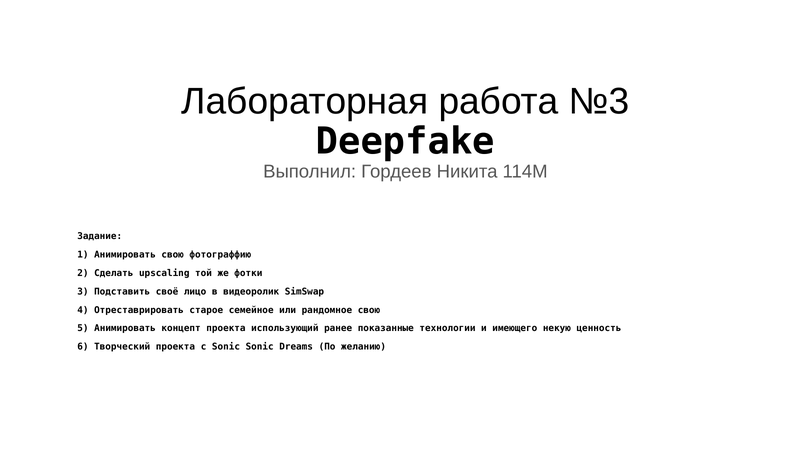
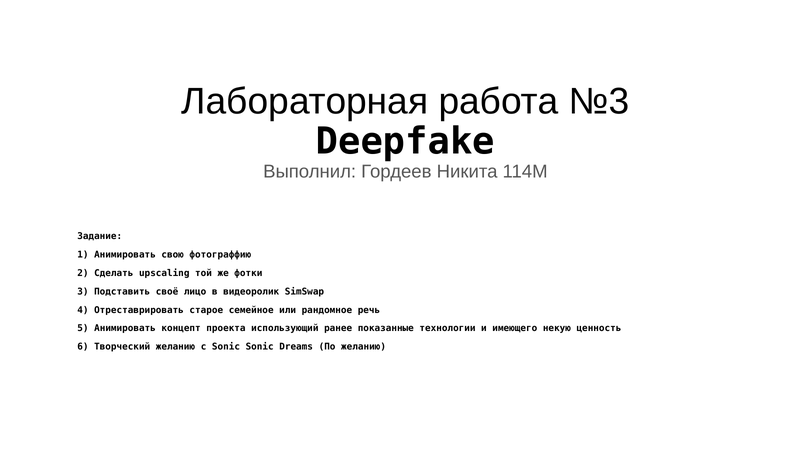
рандомное свою: свою -> речь
Творческий проекта: проекта -> желанию
